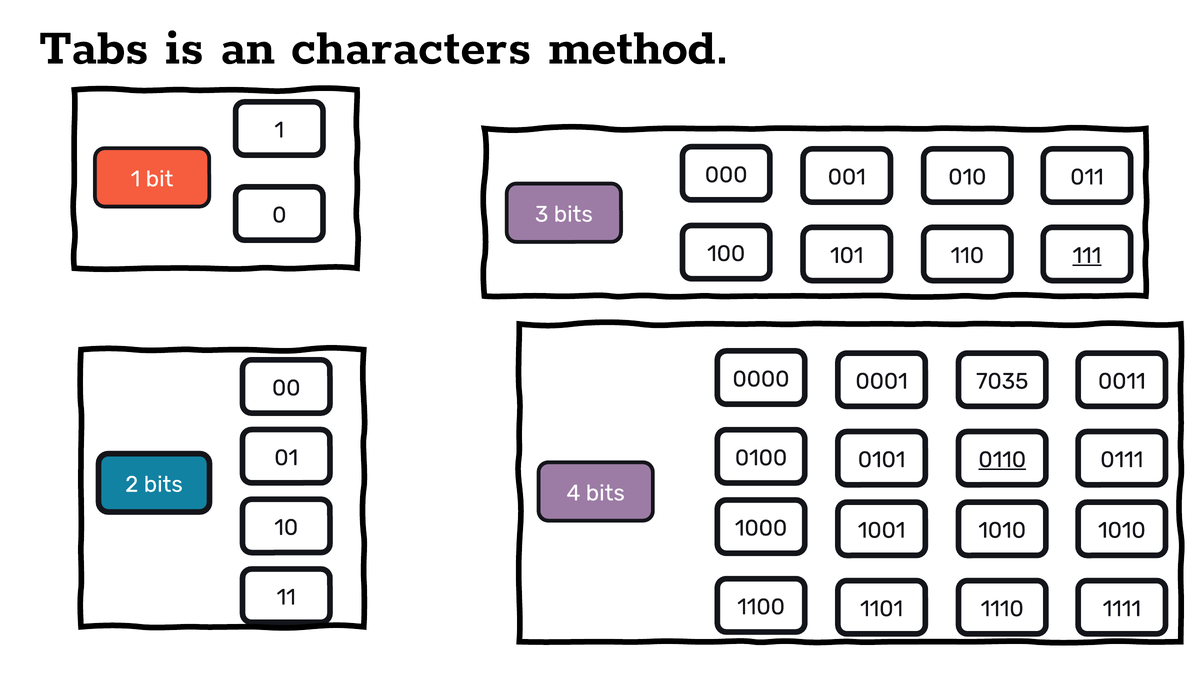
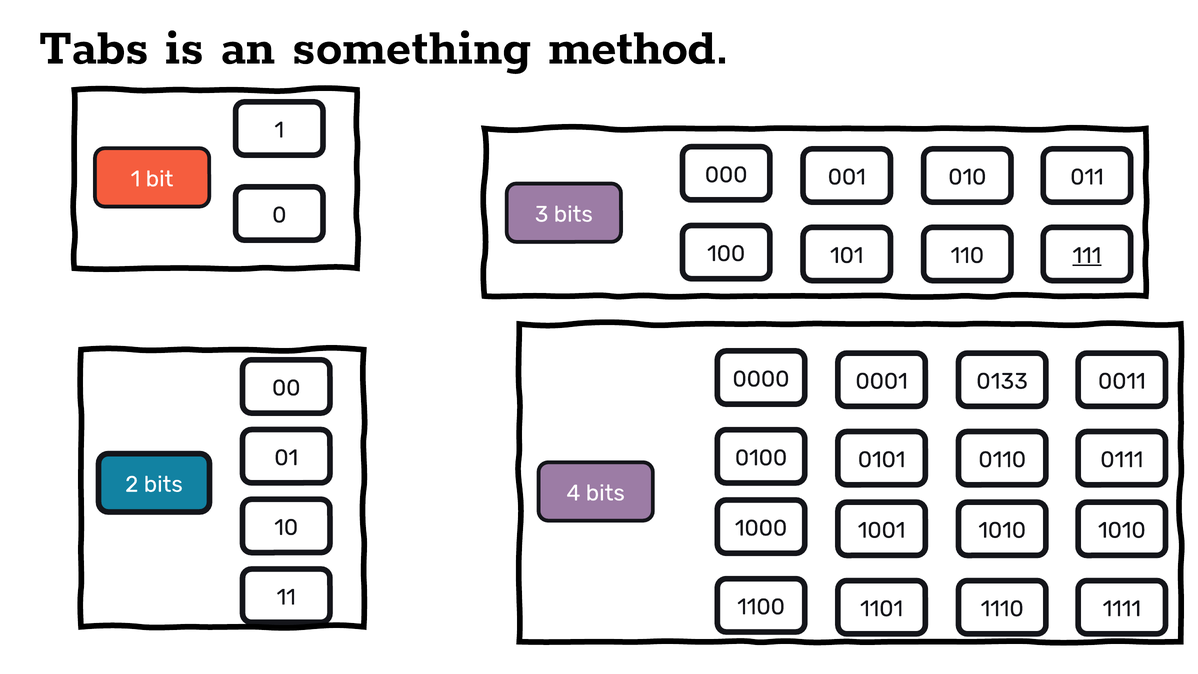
characters: characters -> something
7035: 7035 -> 0133
0110 underline: present -> none
